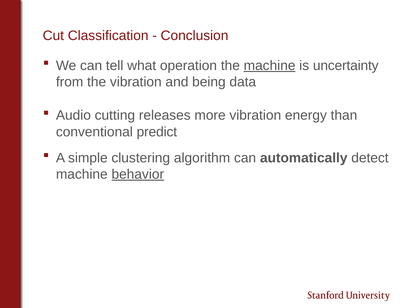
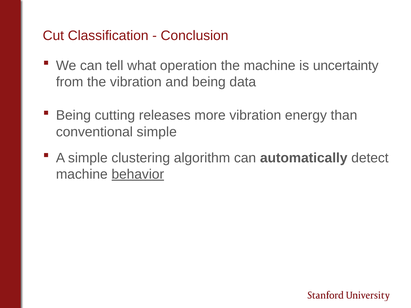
machine at (270, 66) underline: present -> none
Audio at (73, 116): Audio -> Being
conventional predict: predict -> simple
